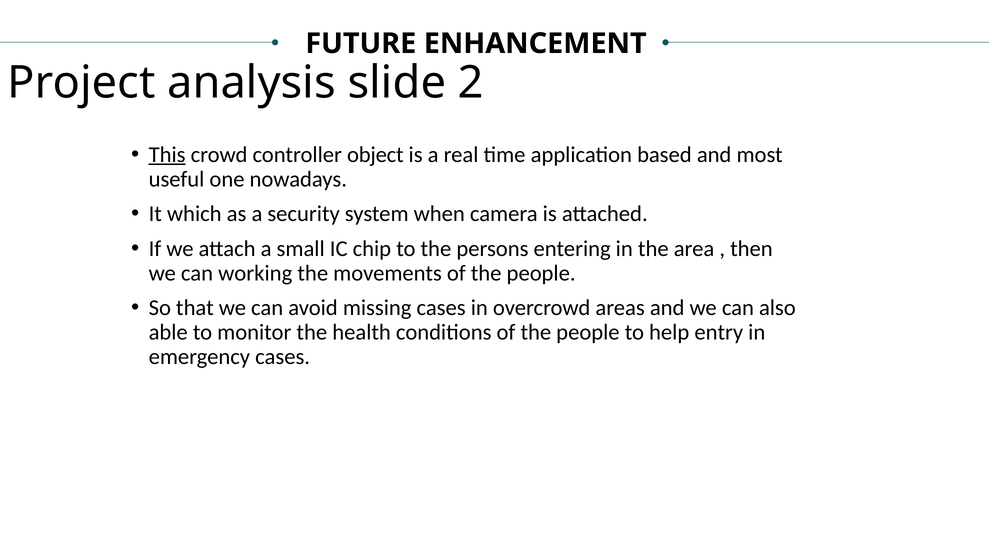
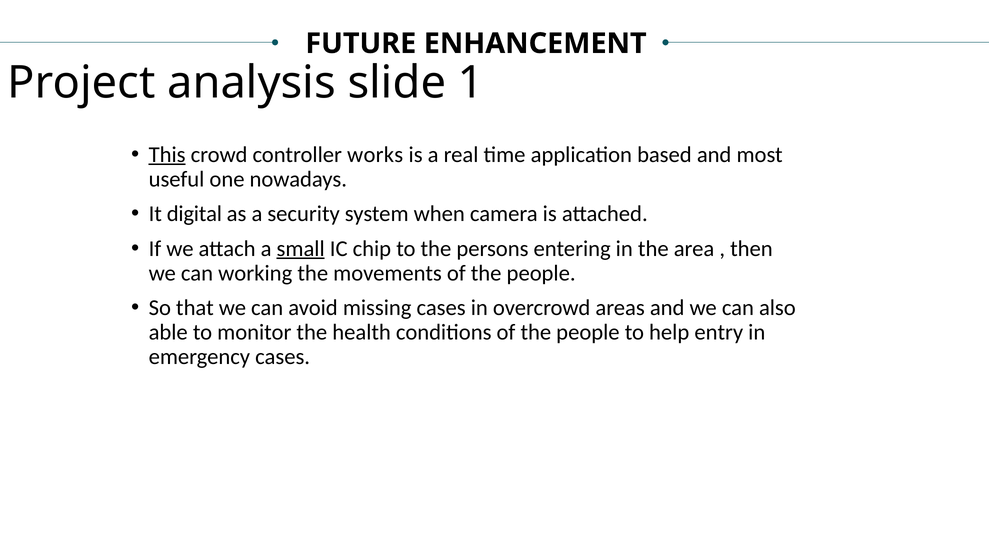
2: 2 -> 1
object: object -> works
which: which -> digital
small underline: none -> present
